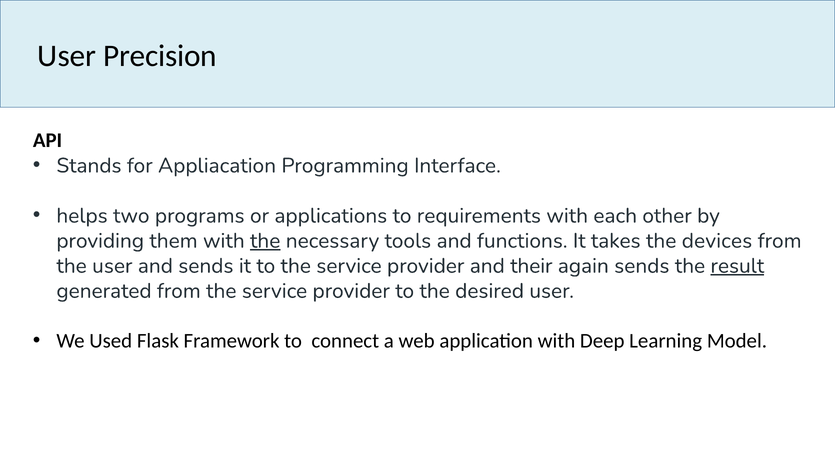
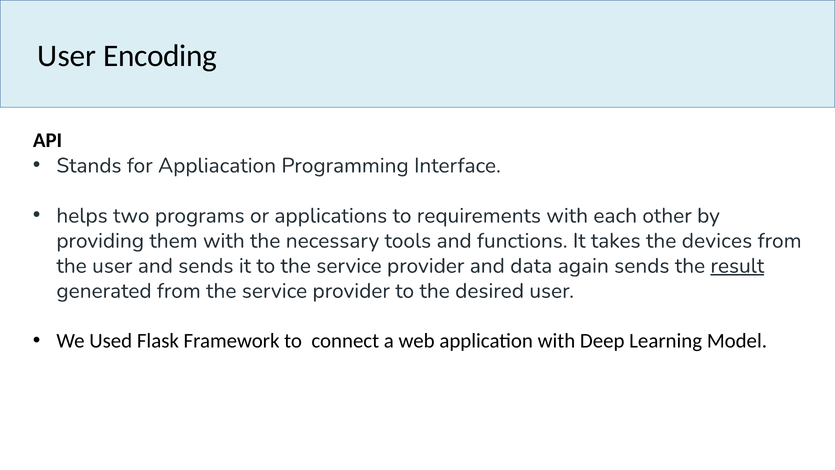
Precision: Precision -> Encoding
the at (265, 241) underline: present -> none
their: their -> data
